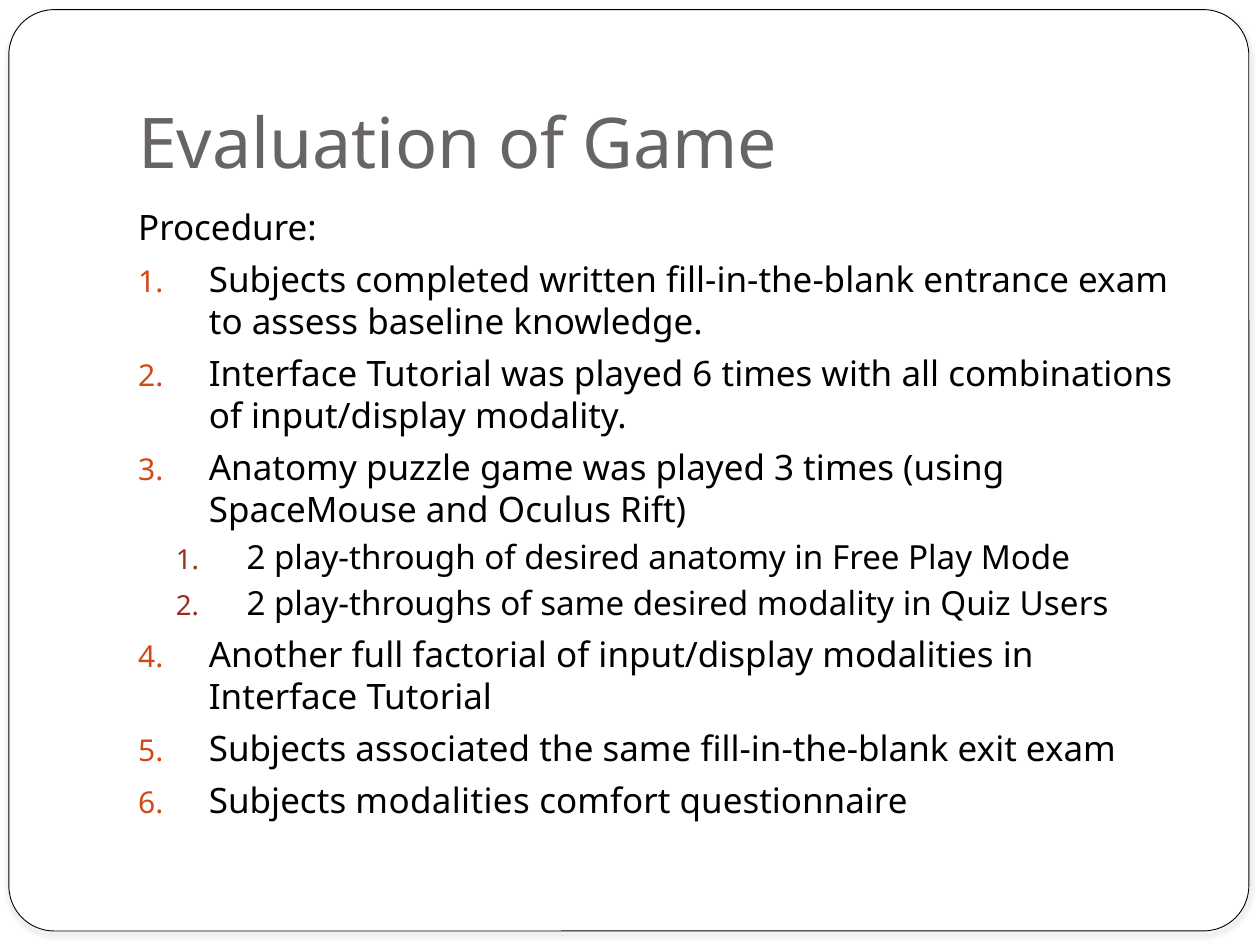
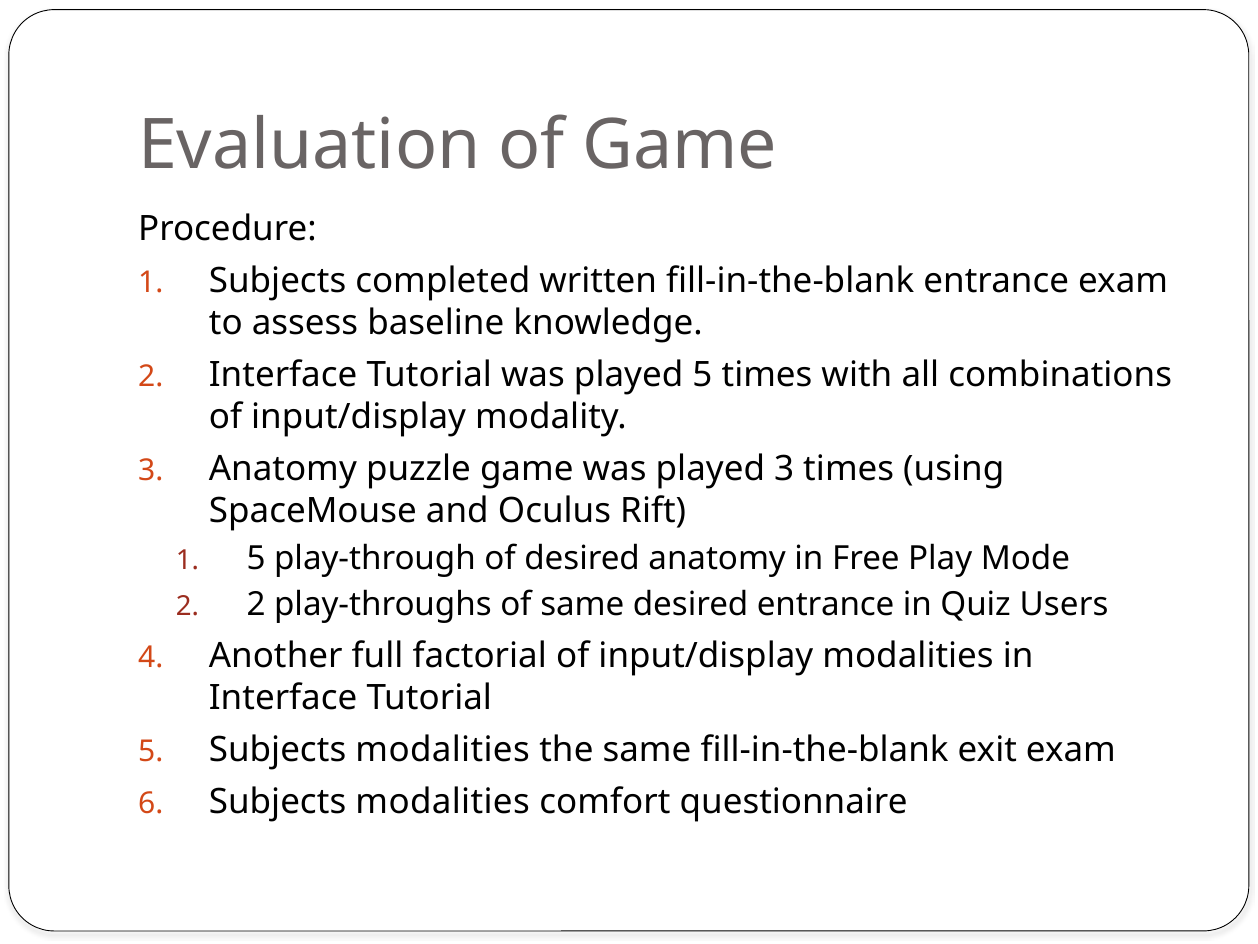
played 6: 6 -> 5
1 2: 2 -> 5
desired modality: modality -> entrance
associated at (443, 750): associated -> modalities
